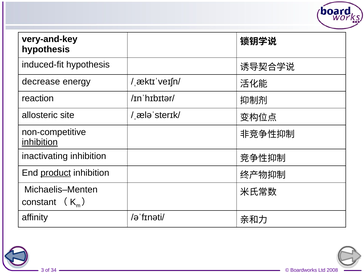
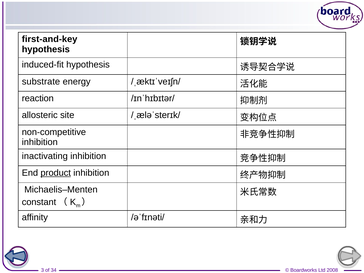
very-and-key: very-and-key -> first-and-key
decrease: decrease -> substrate
inhibition at (40, 142) underline: present -> none
